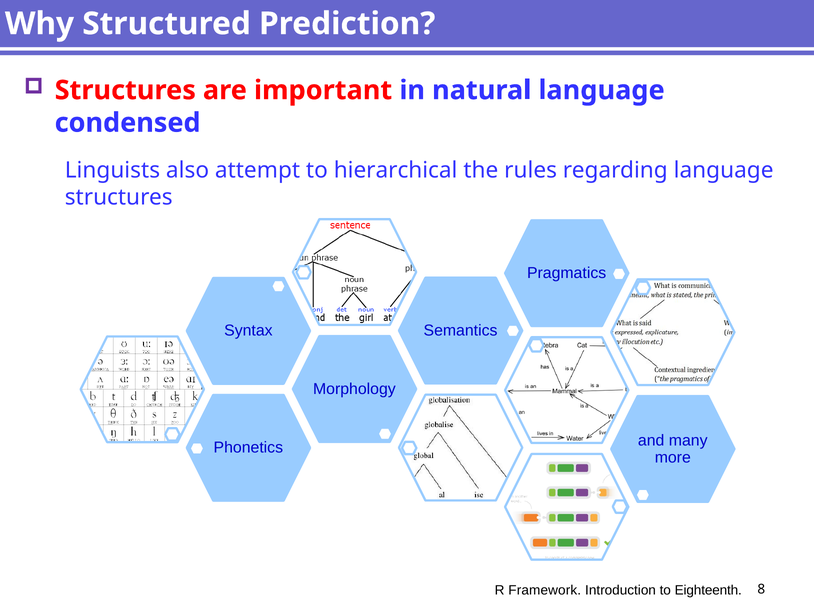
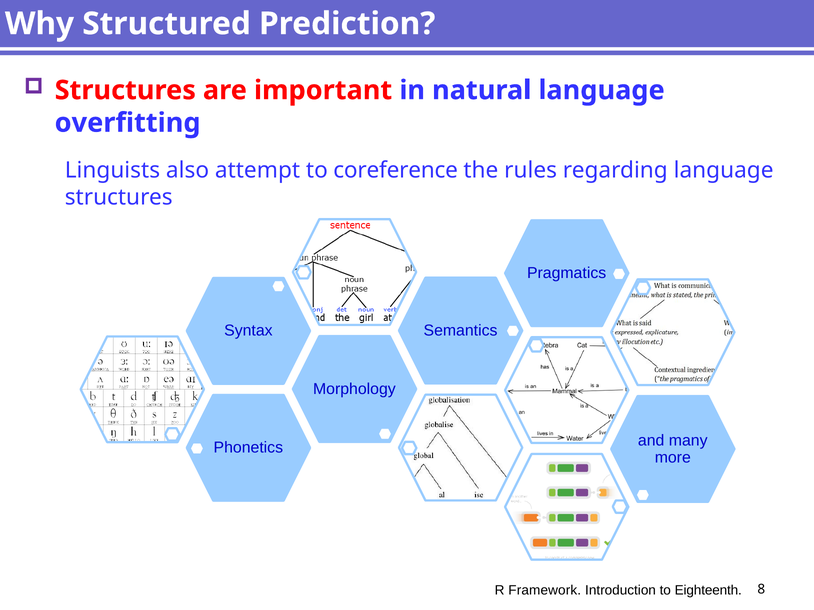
condensed: condensed -> overfitting
hierarchical: hierarchical -> coreference
